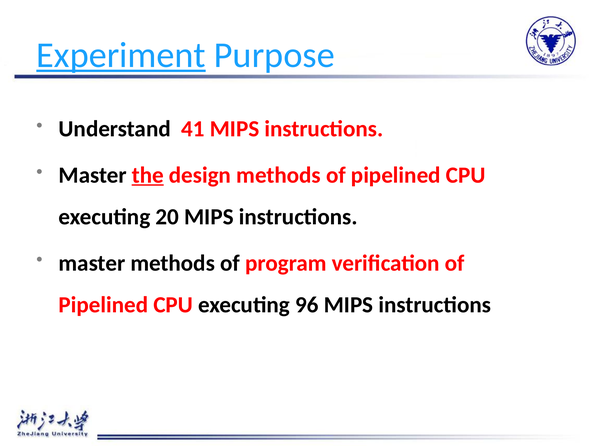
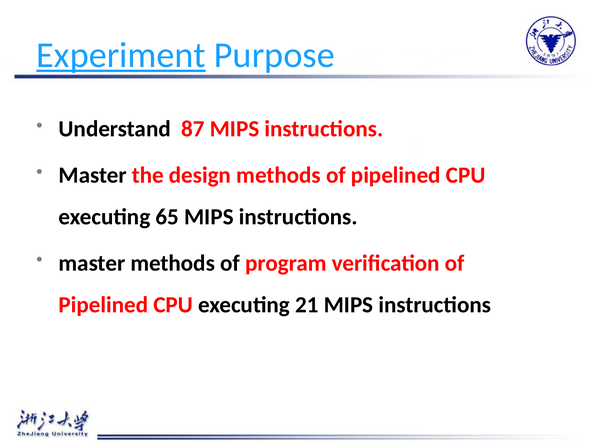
41: 41 -> 87
the underline: present -> none
20: 20 -> 65
96: 96 -> 21
